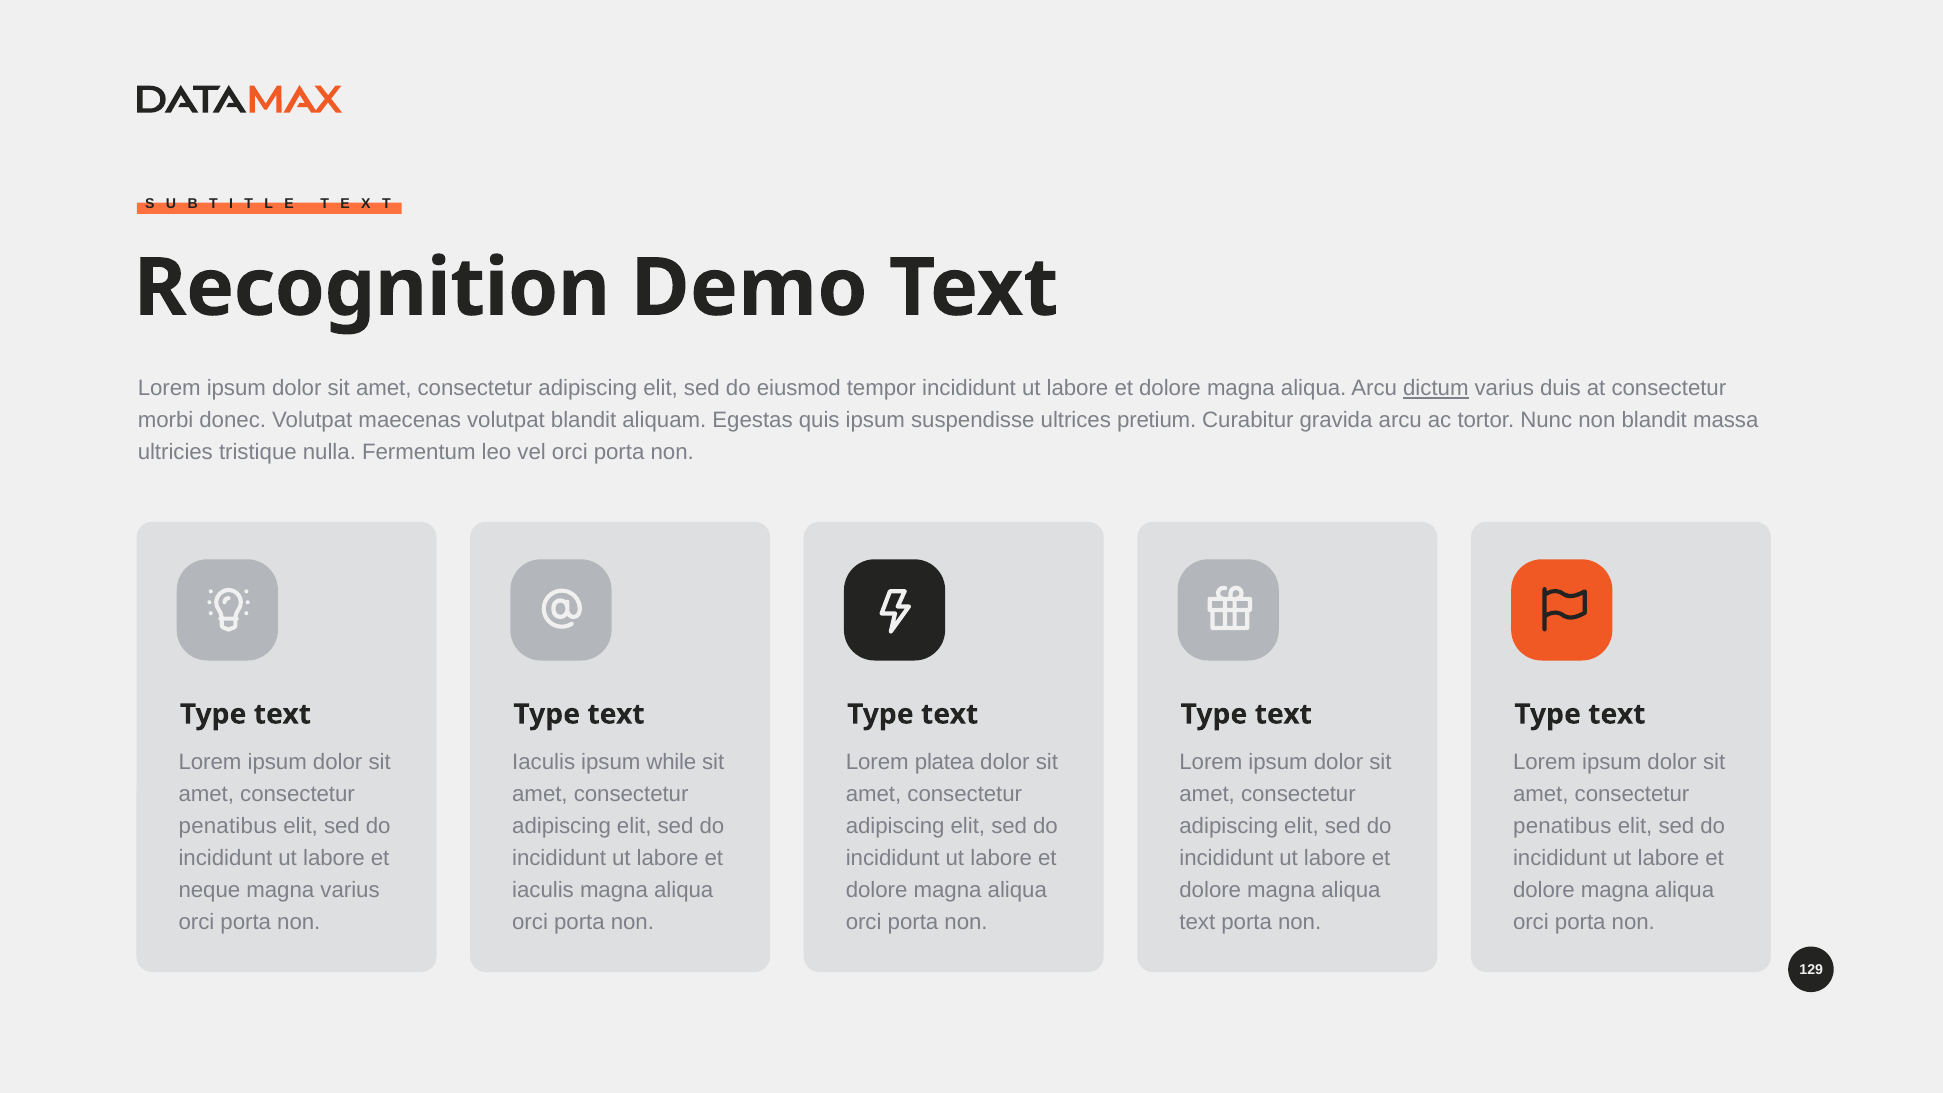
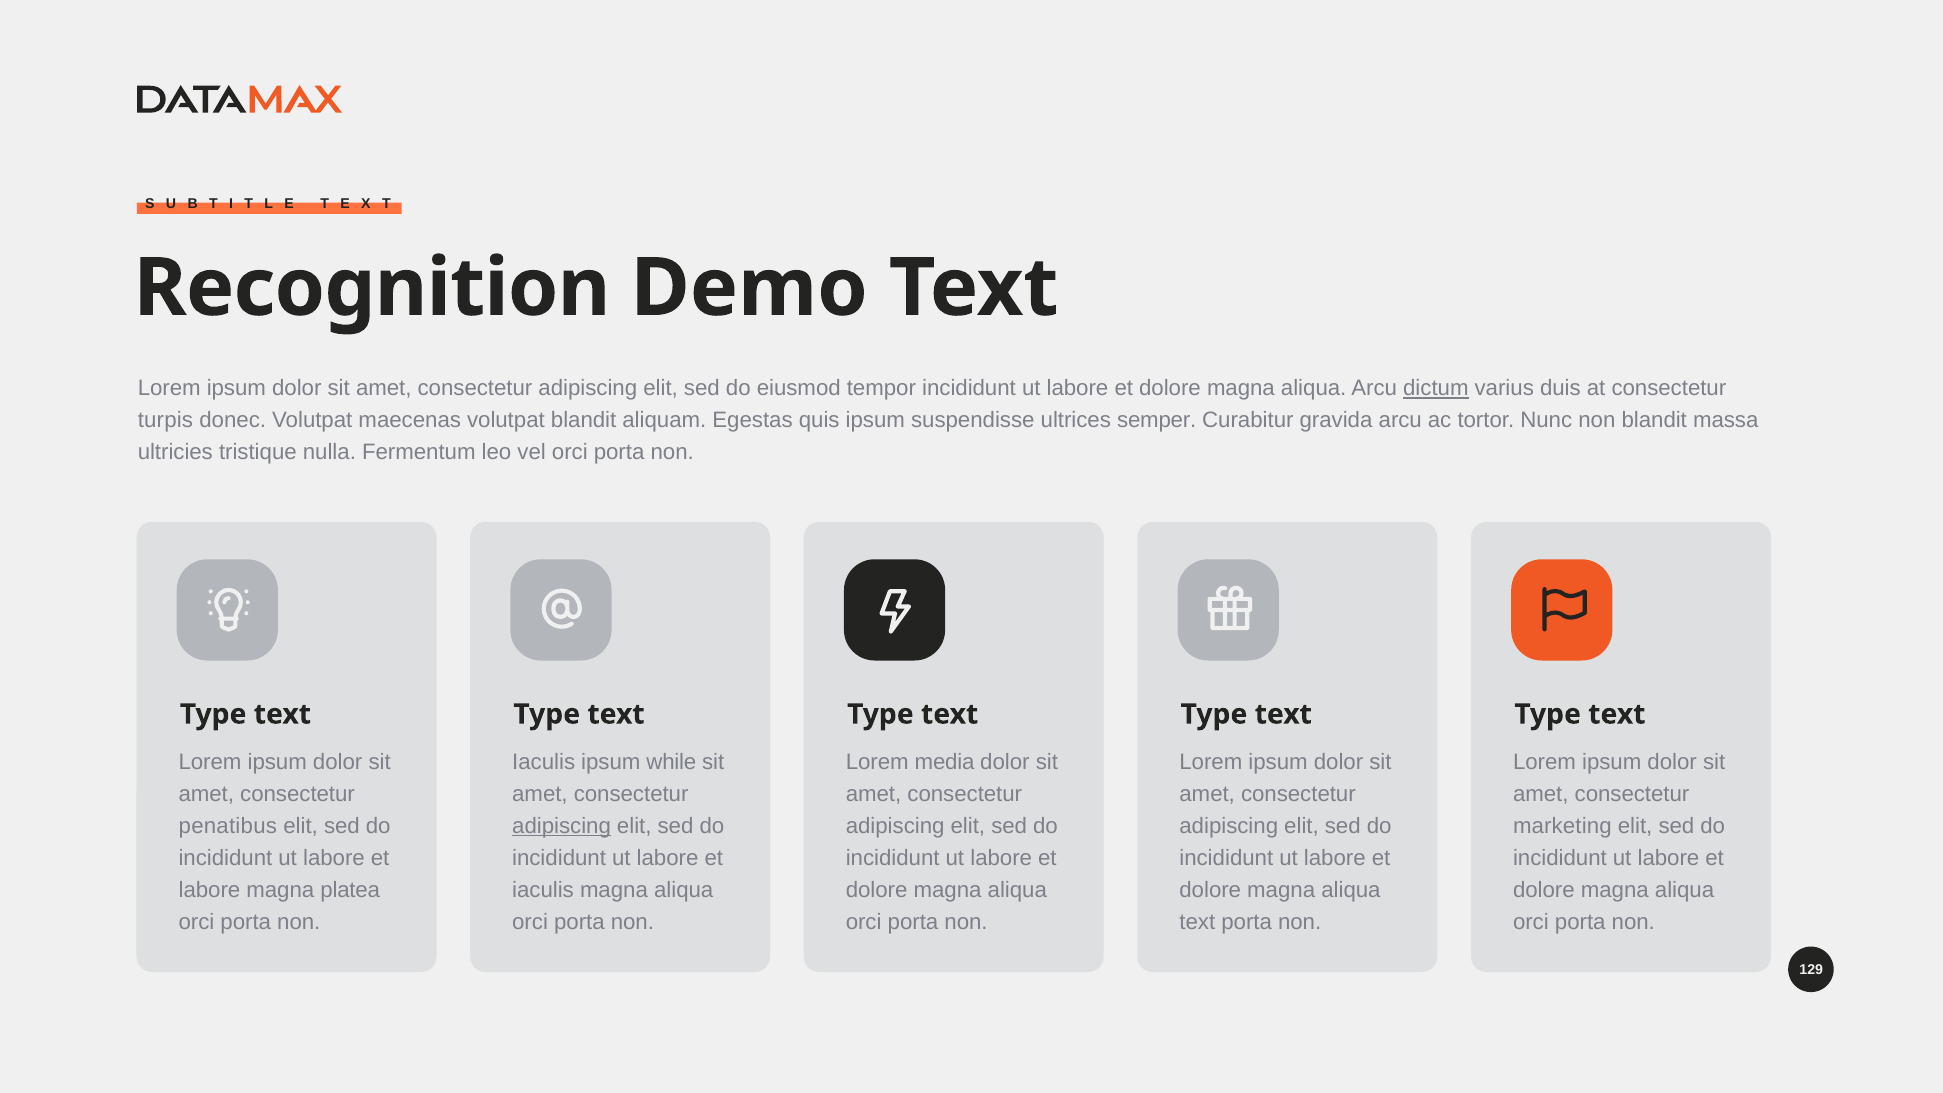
morbi: morbi -> turpis
pretium: pretium -> semper
platea: platea -> media
adipiscing at (562, 826) underline: none -> present
penatibus at (1562, 826): penatibus -> marketing
neque at (209, 890): neque -> labore
magna varius: varius -> platea
